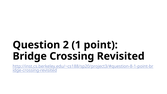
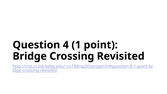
2: 2 -> 4
